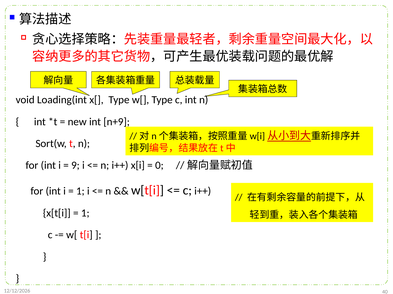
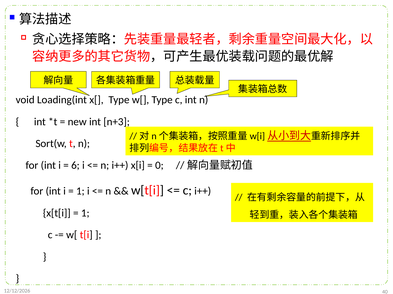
n+9: n+9 -> n+3
9: 9 -> 6
